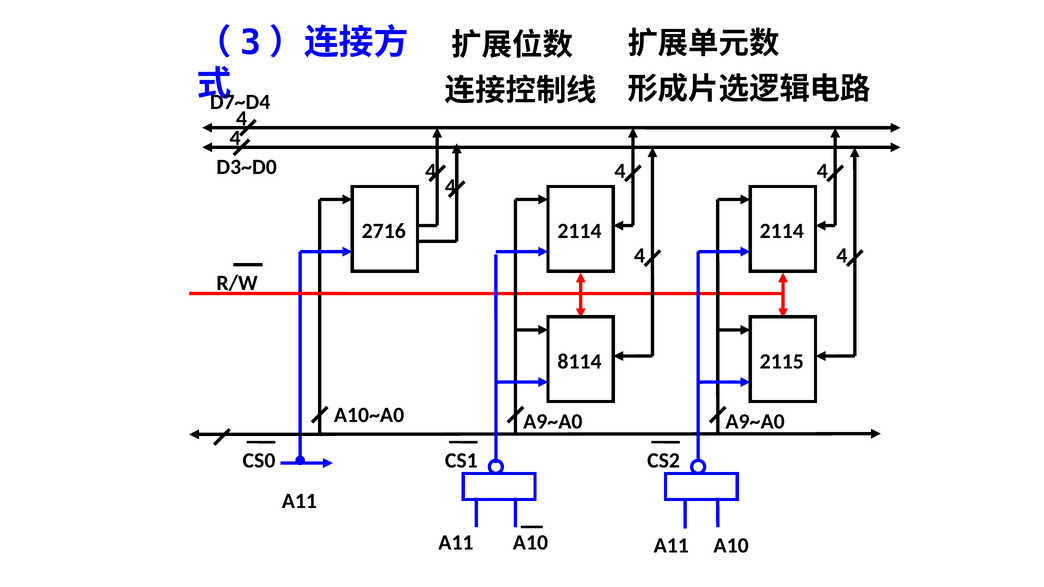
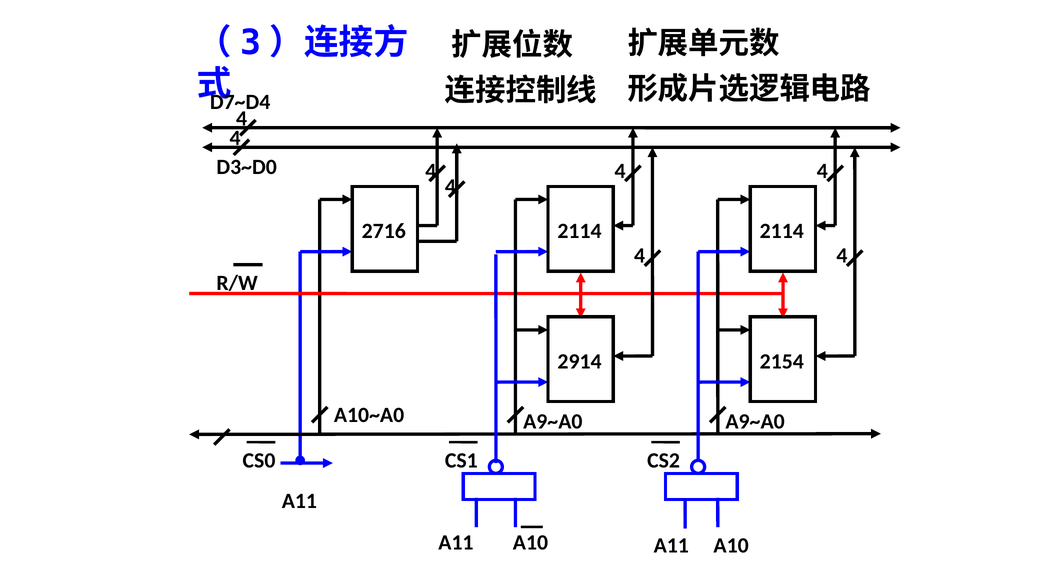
8114: 8114 -> 2914
2115: 2115 -> 2154
